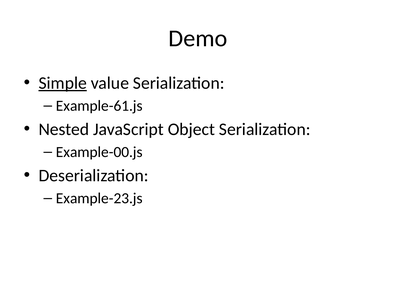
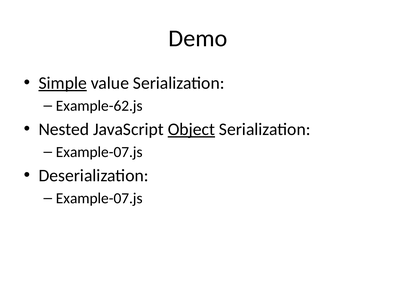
Example-61.js: Example-61.js -> Example-62.js
Object underline: none -> present
Example-00.js at (99, 152): Example-00.js -> Example-07.js
Example-23.js at (99, 198): Example-23.js -> Example-07.js
